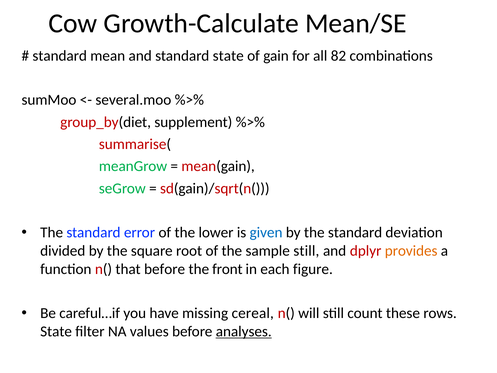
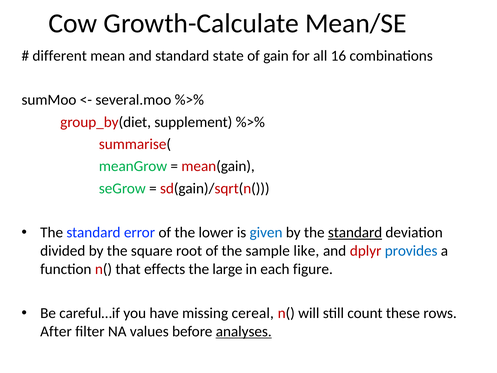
standard at (60, 56): standard -> different
82: 82 -> 16
standard at (355, 232) underline: none -> present
sample still: still -> like
provides colour: orange -> blue
that before: before -> effects
front: front -> large
State at (56, 331): State -> After
